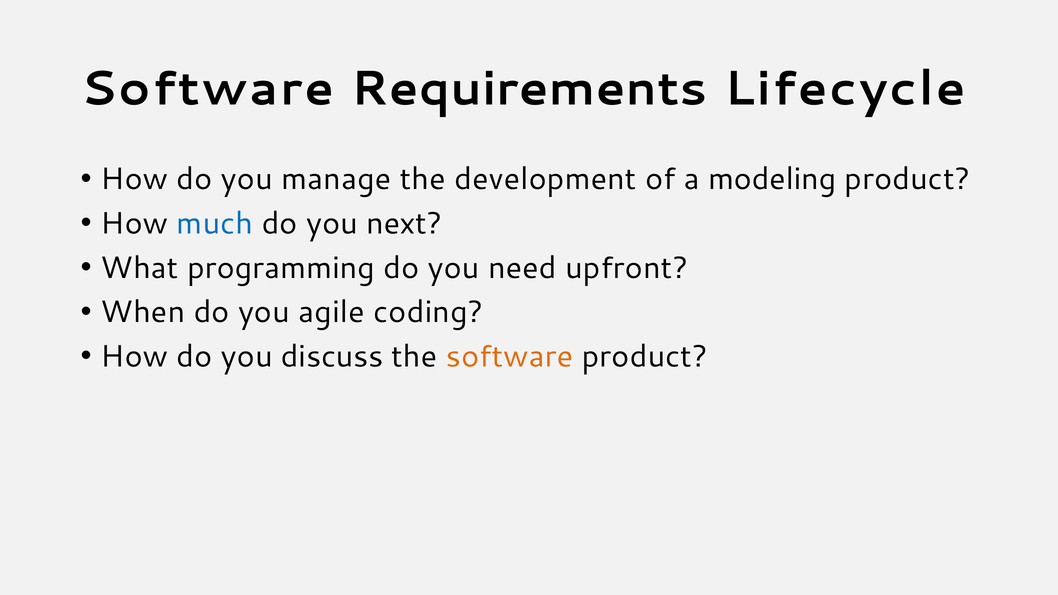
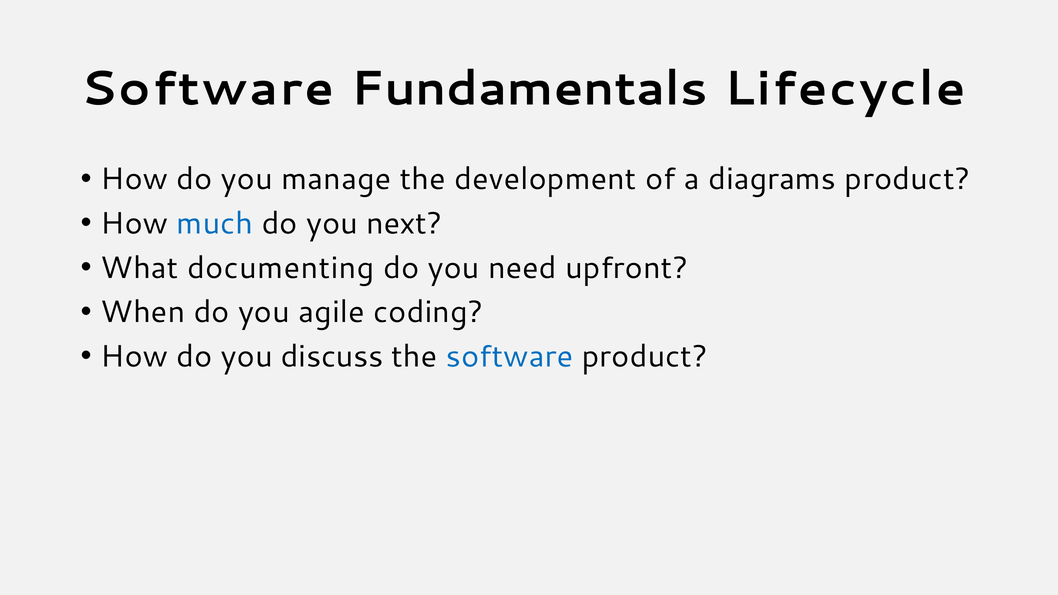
Requirements: Requirements -> Fundamentals
modeling: modeling -> diagrams
programming: programming -> documenting
software at (510, 357) colour: orange -> blue
